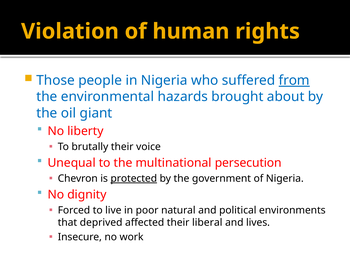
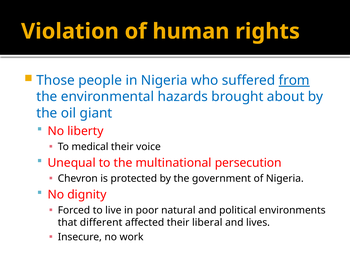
brutally: brutally -> medical
protected underline: present -> none
deprived: deprived -> different
